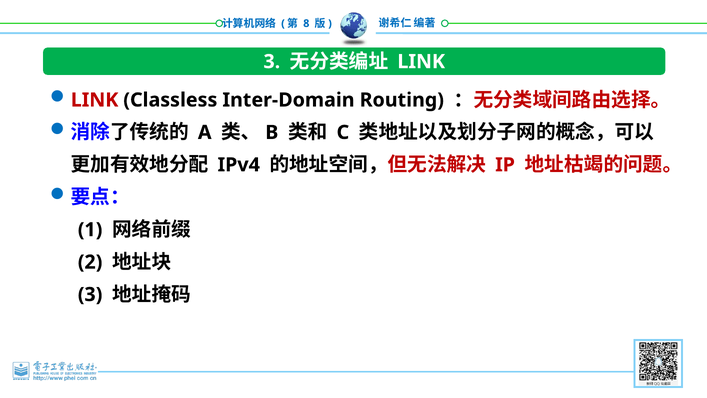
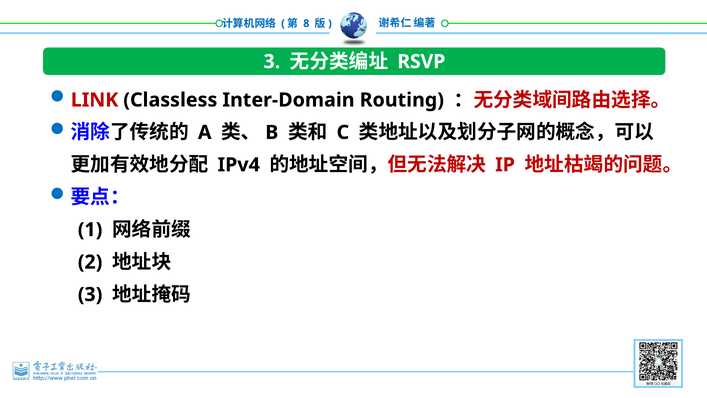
LINK at (421, 62): LINK -> RSVP
